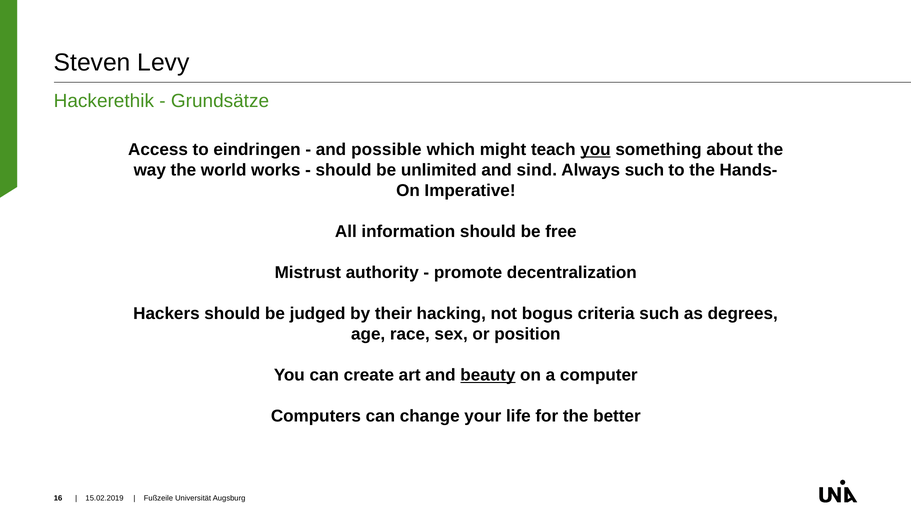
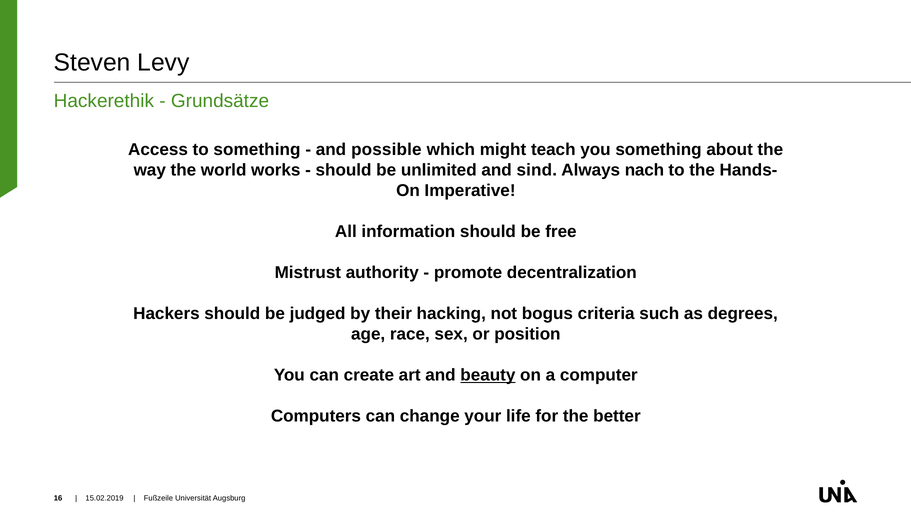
to eindringen: eindringen -> something
you at (595, 149) underline: present -> none
Always such: such -> nach
